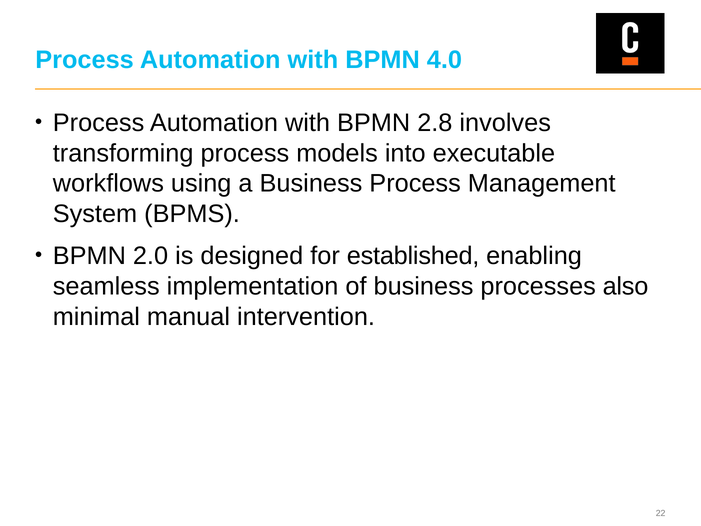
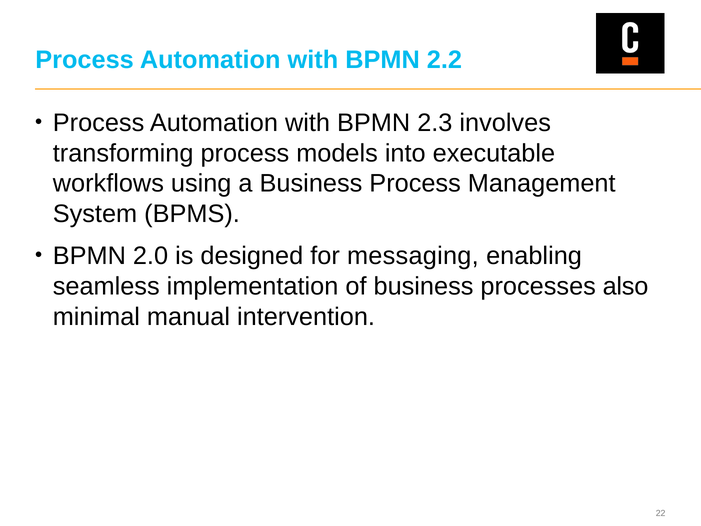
4.0: 4.0 -> 2.2
2.8: 2.8 -> 2.3
established: established -> messaging
